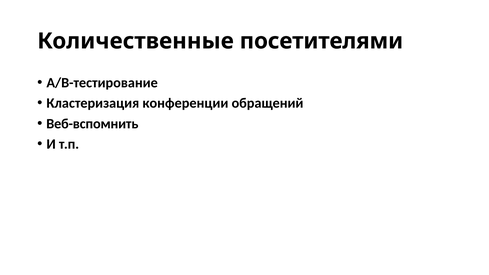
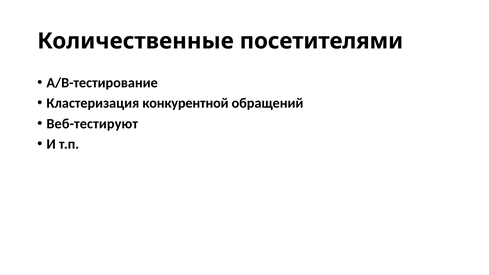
конференции: конференции -> конкурентной
Веб-вспомнить: Веб-вспомнить -> Веб-тестируют
